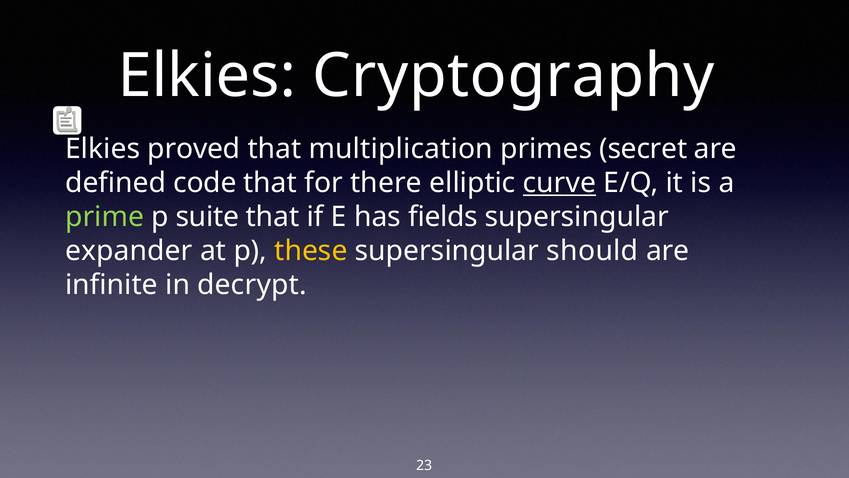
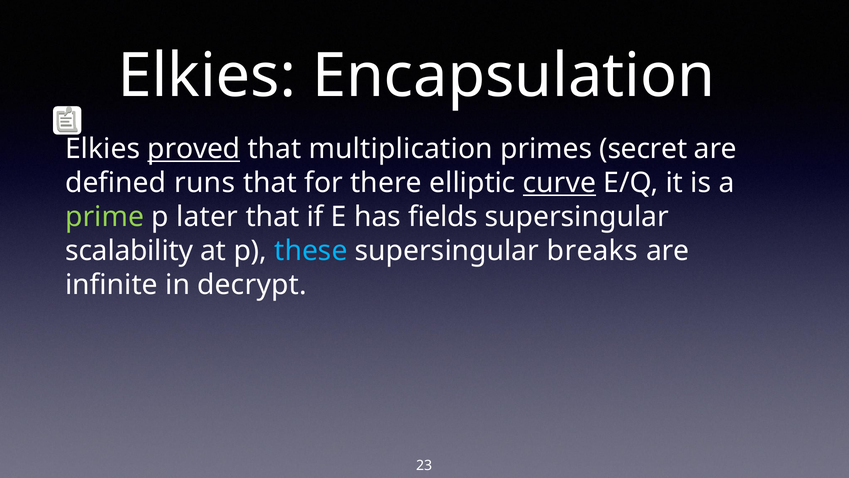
Cryptography: Cryptography -> Encapsulation
proved underline: none -> present
code: code -> runs
suite: suite -> later
expander: expander -> scalability
these colour: yellow -> light blue
should: should -> breaks
